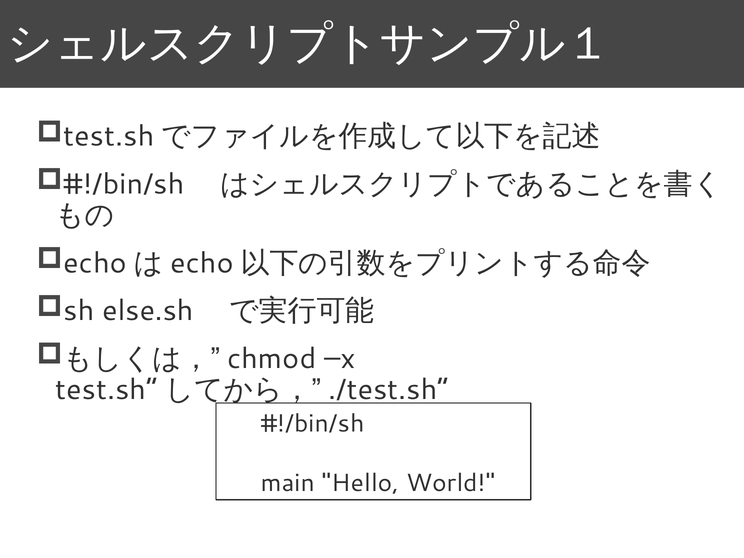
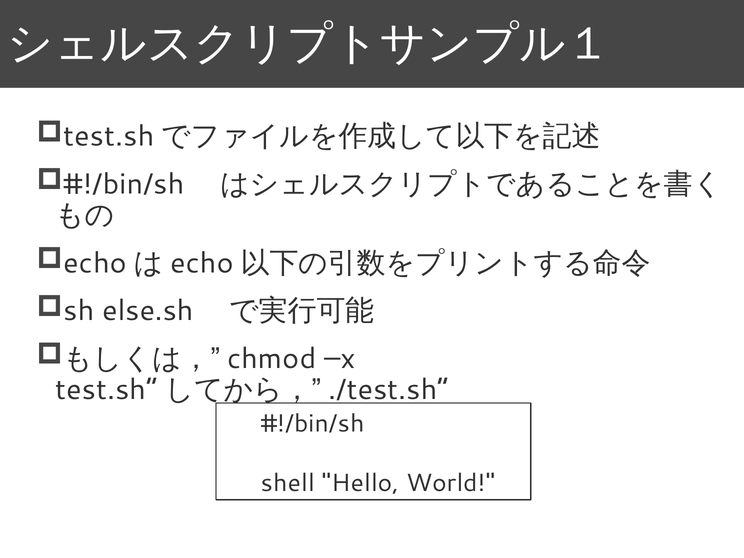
main: main -> shell
